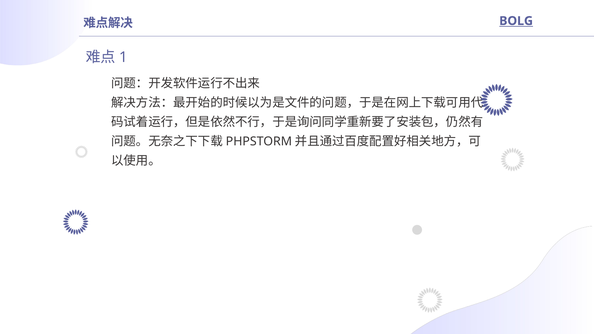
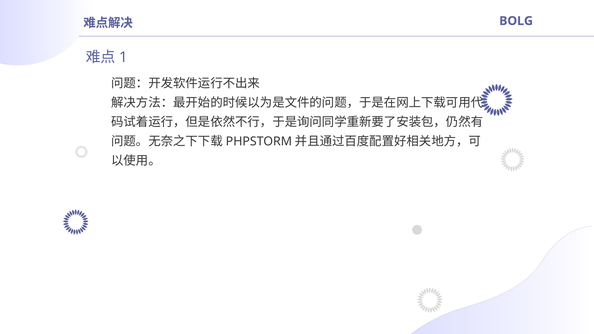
BOLG underline: present -> none
